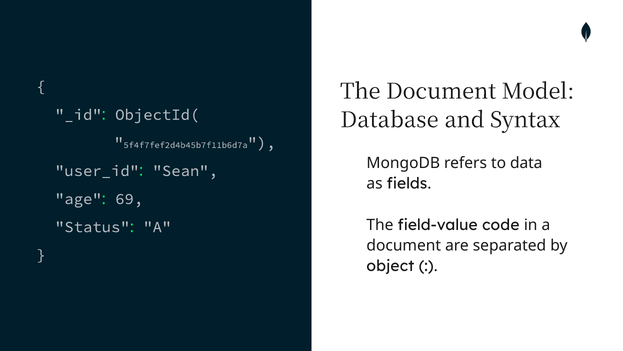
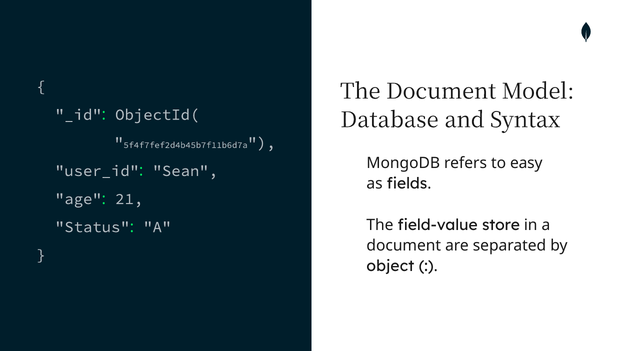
data: data -> easy
69: 69 -> 21
code: code -> store
